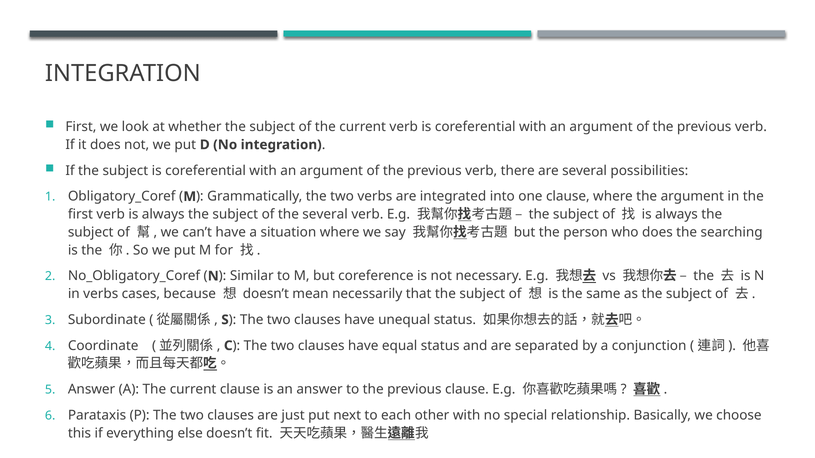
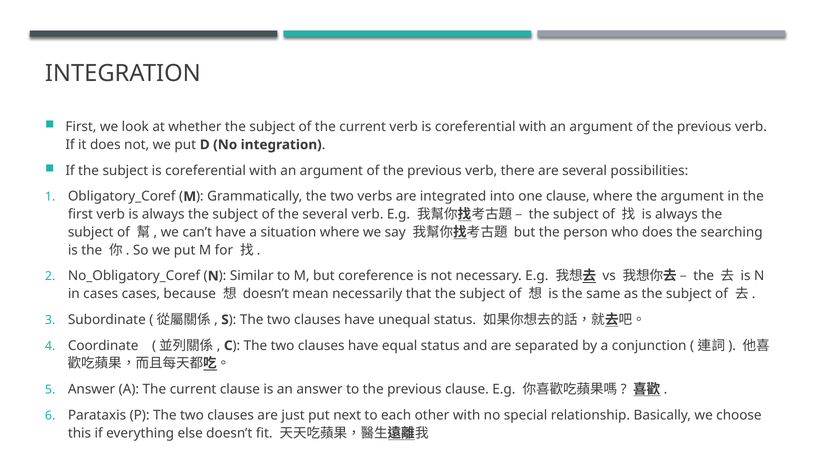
in verbs: verbs -> cases
